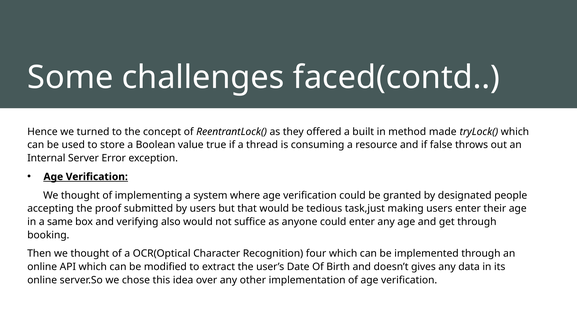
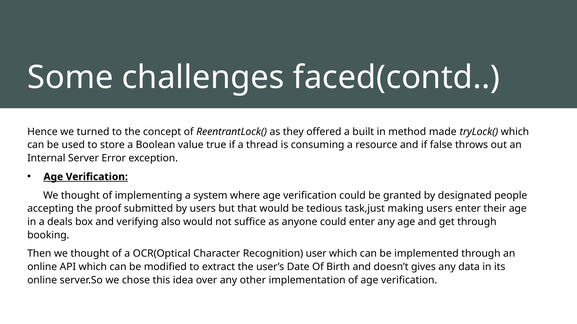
same: same -> deals
four: four -> user
